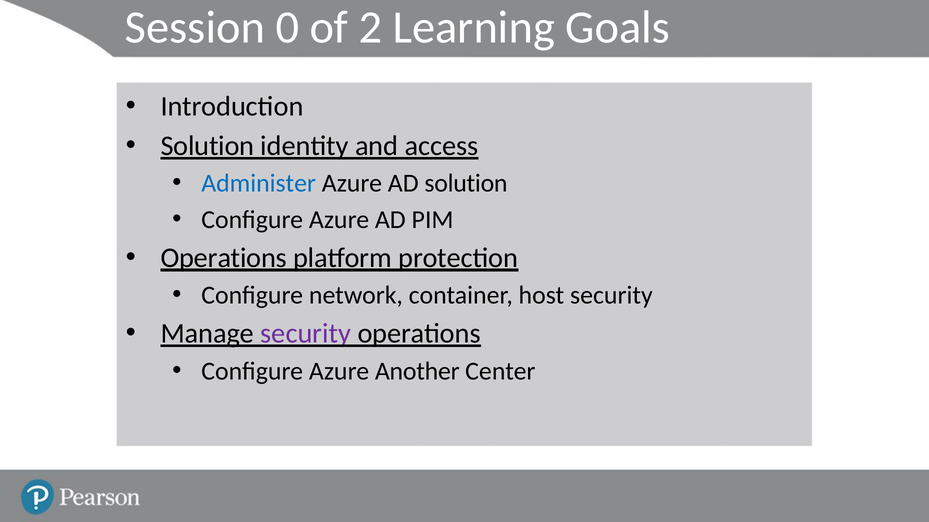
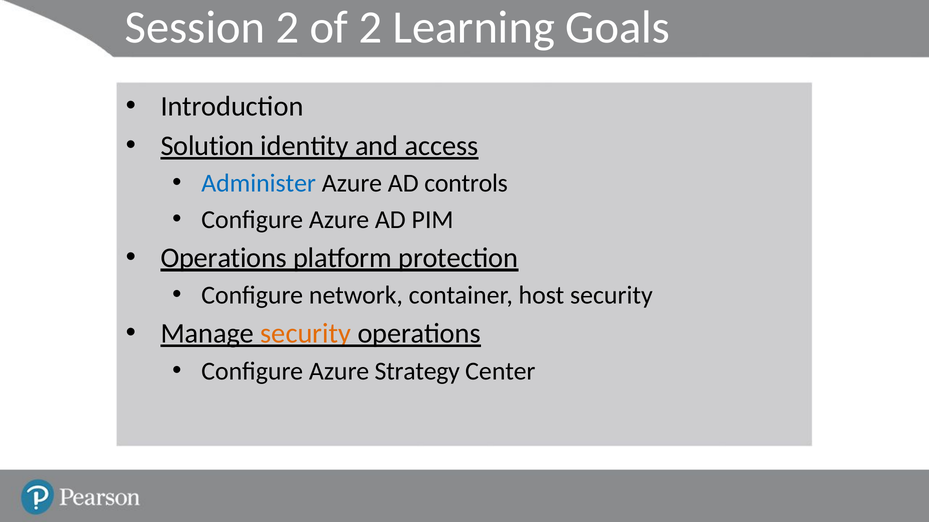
Session 0: 0 -> 2
AD solution: solution -> controls
security at (306, 334) colour: purple -> orange
Another: Another -> Strategy
